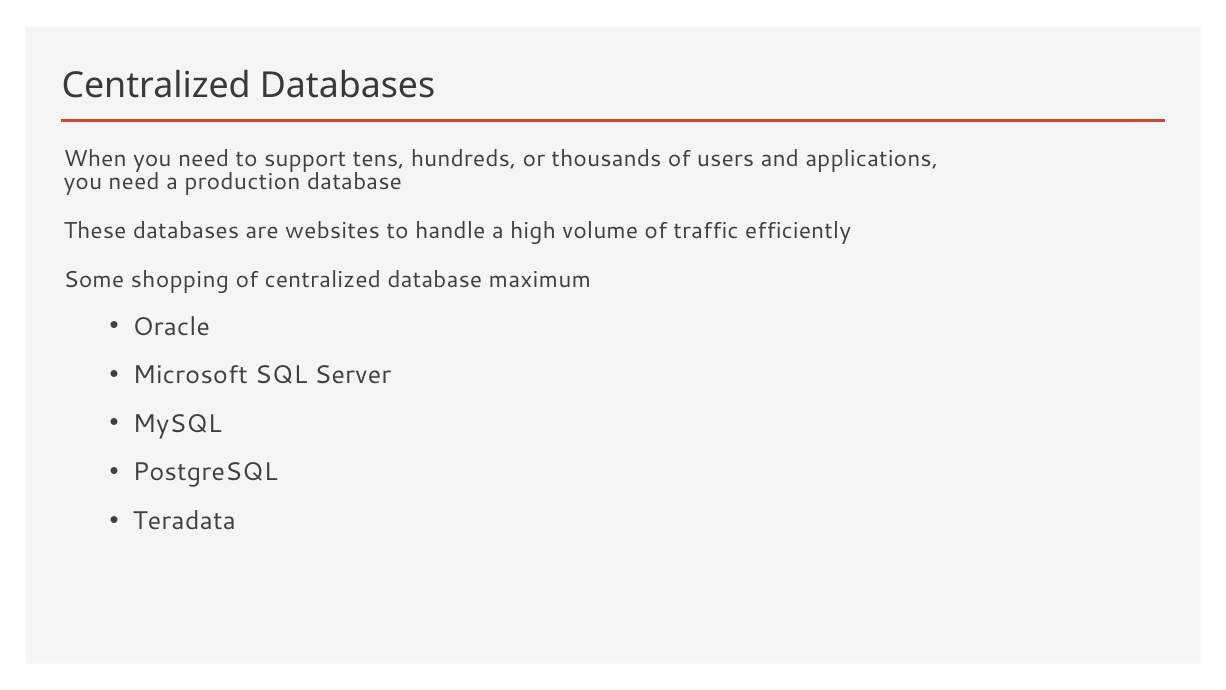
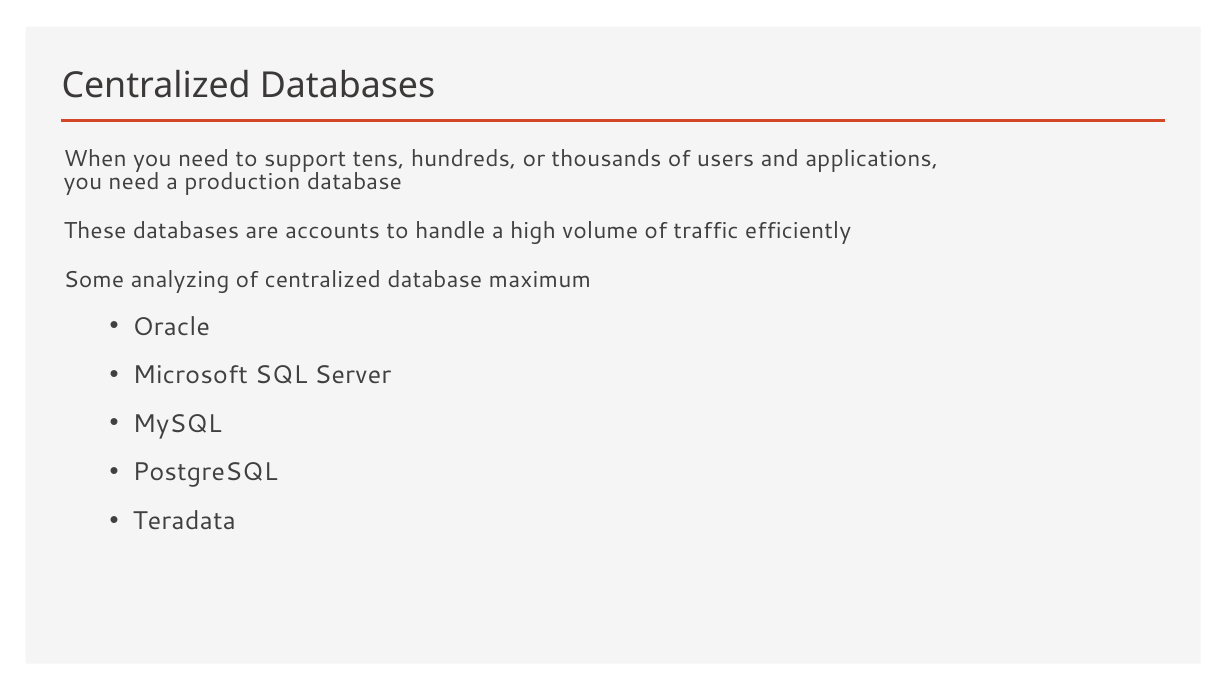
websites: websites -> accounts
shopping: shopping -> analyzing
